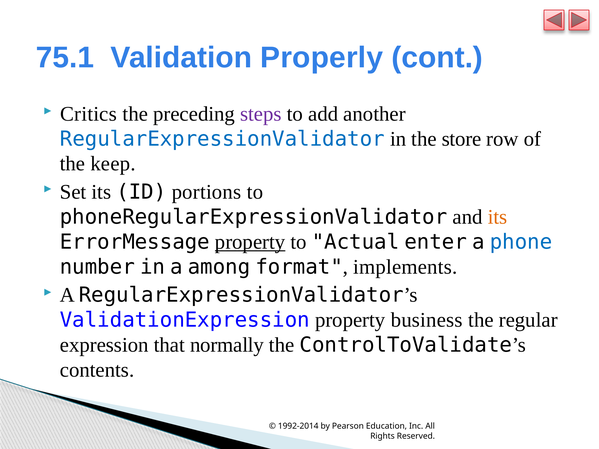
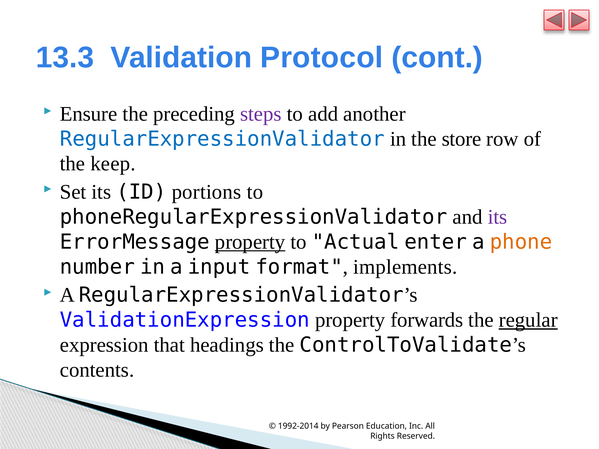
75.1: 75.1 -> 13.3
Properly: Properly -> Protocol
Critics: Critics -> Ensure
its at (498, 217) colour: orange -> purple
phone colour: blue -> orange
among: among -> input
business: business -> forwards
regular underline: none -> present
normally: normally -> headings
